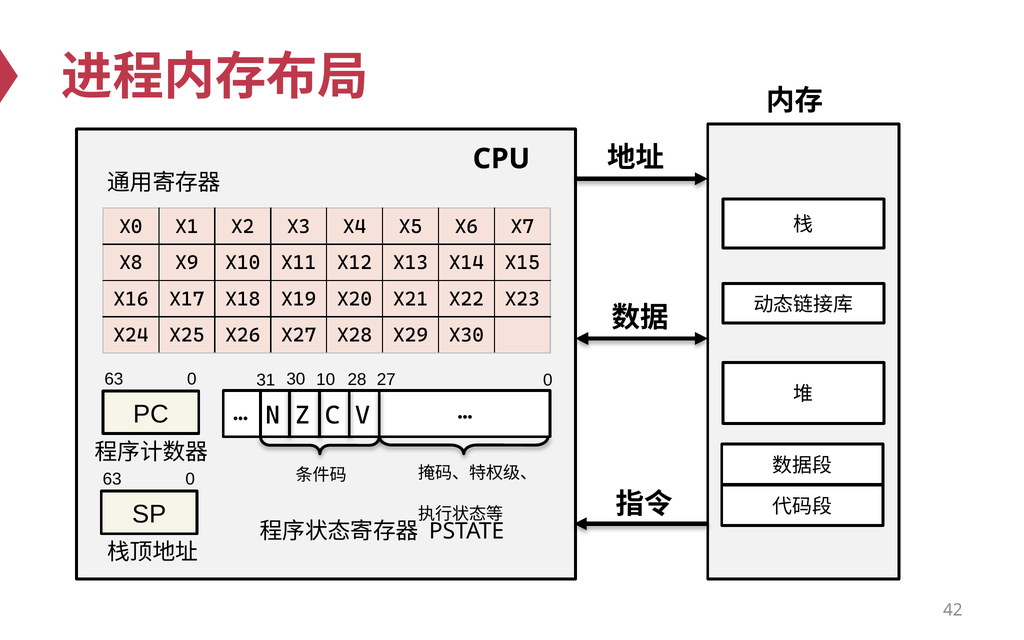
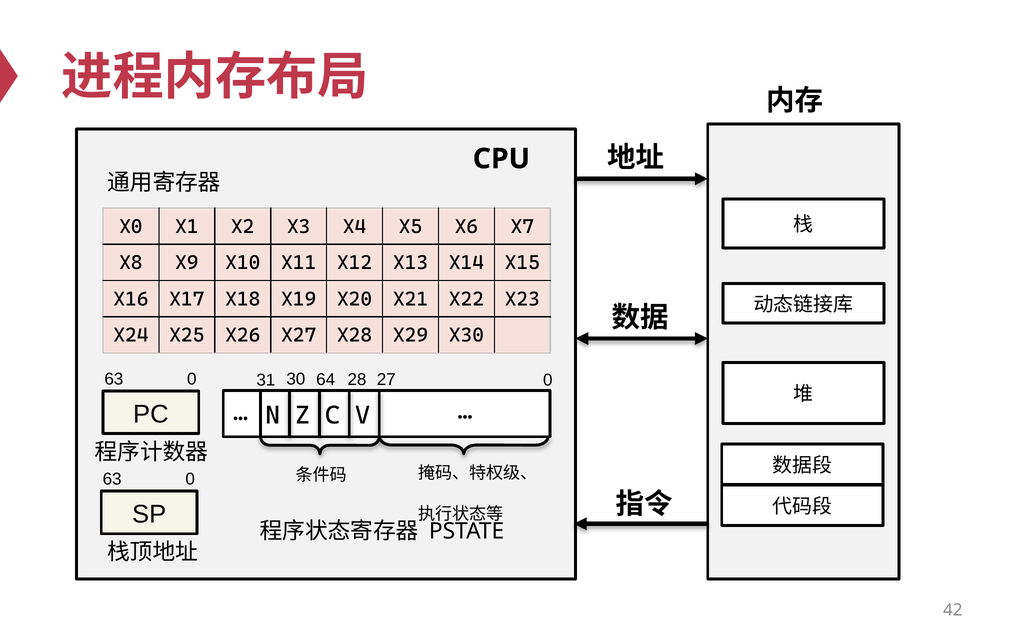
10: 10 -> 64
